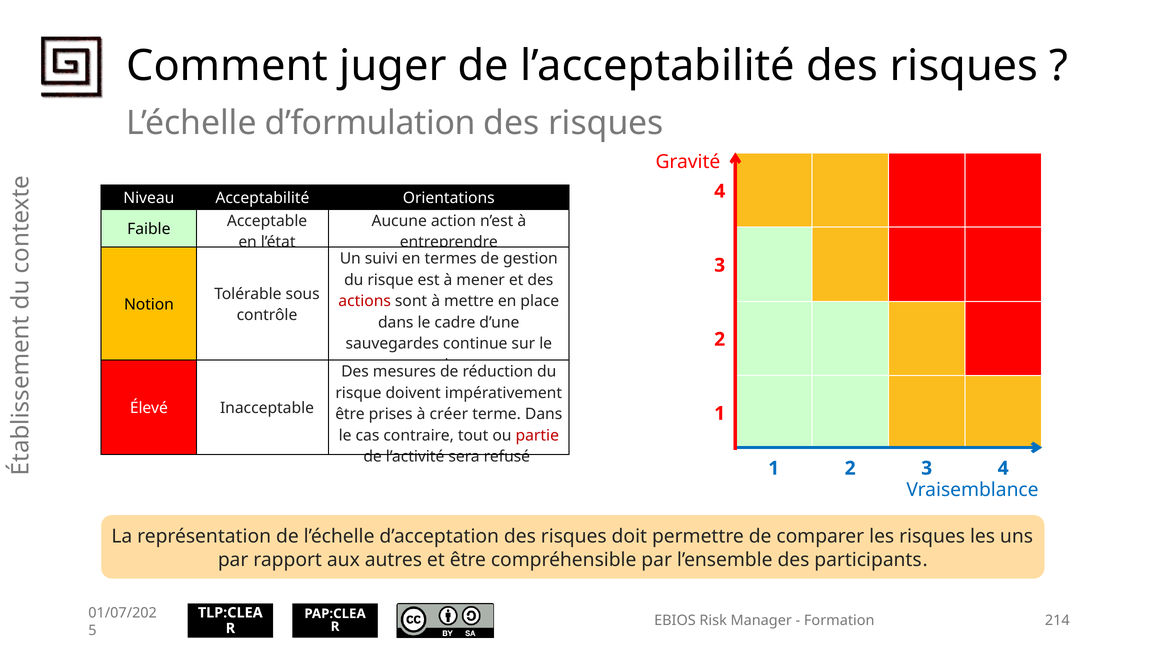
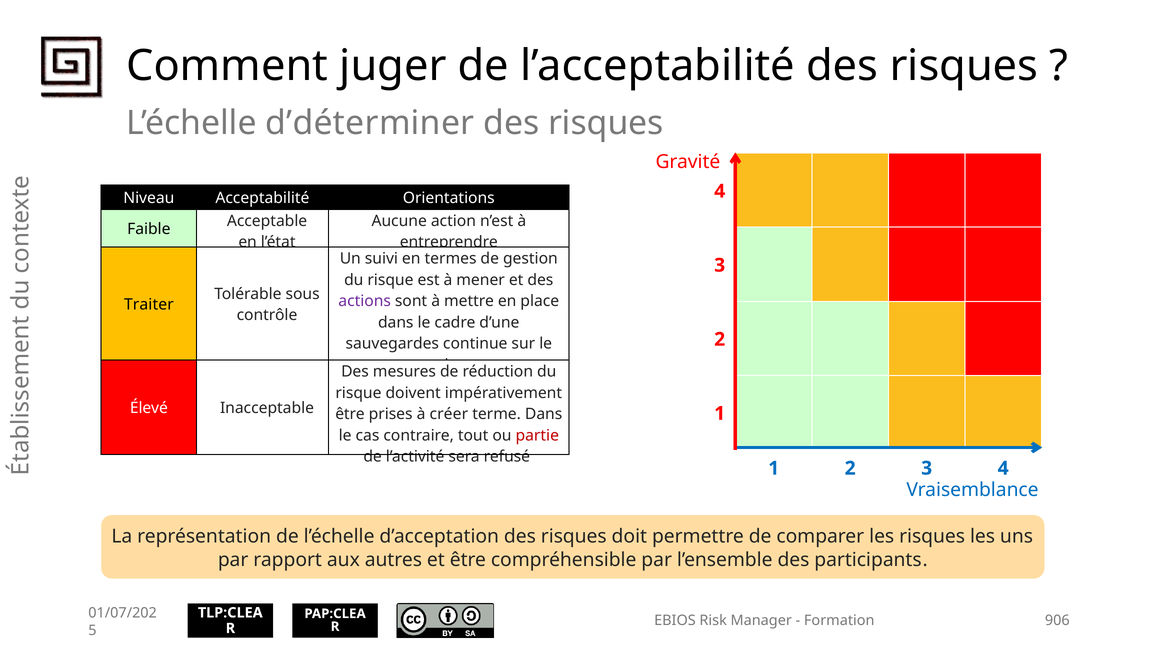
d’formulation: d’formulation -> d’déterminer
actions colour: red -> purple
Notion: Notion -> Traiter
214: 214 -> 906
